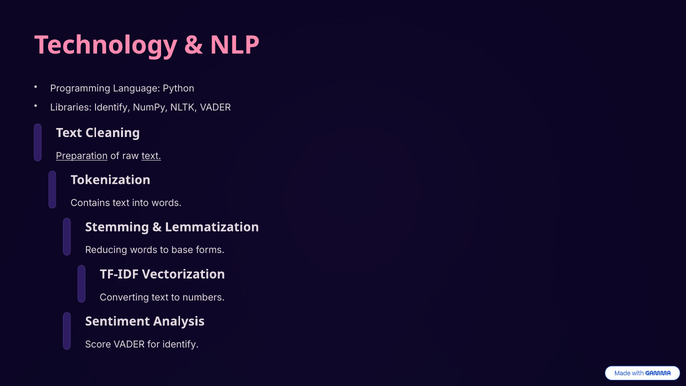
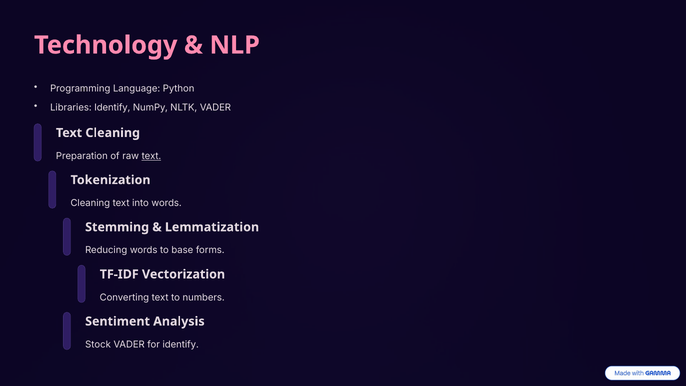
Preparation underline: present -> none
Contains at (90, 203): Contains -> Cleaning
Score: Score -> Stock
